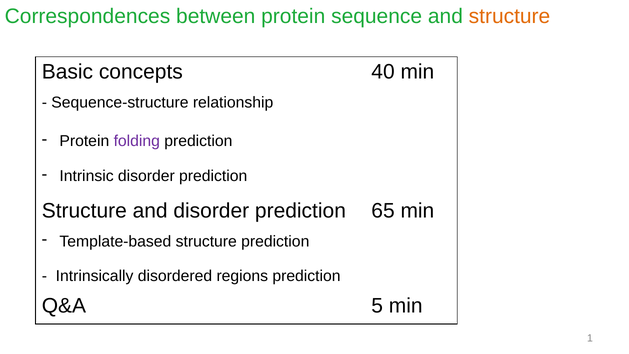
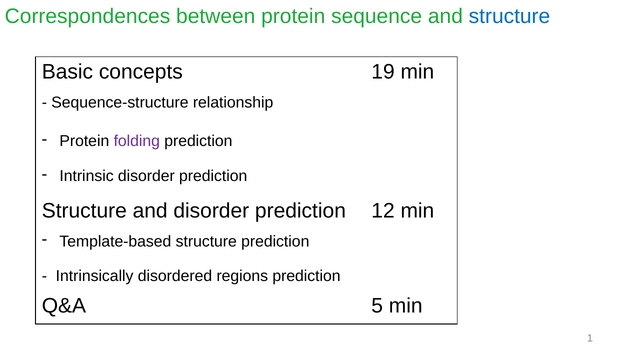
structure at (509, 16) colour: orange -> blue
40: 40 -> 19
65: 65 -> 12
